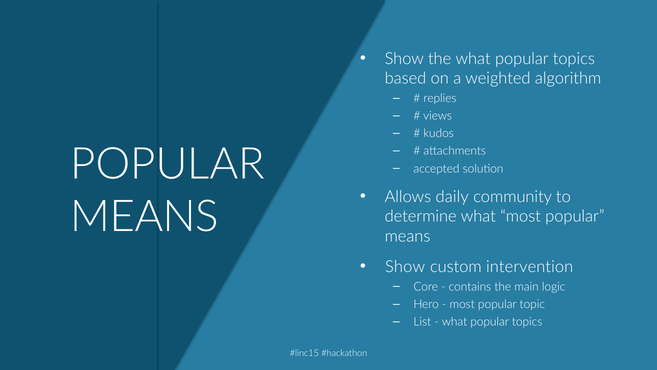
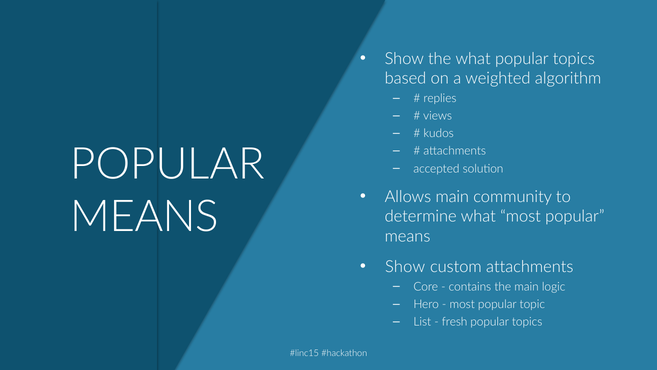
Allows daily: daily -> main
custom intervention: intervention -> attachments
what at (455, 321): what -> fresh
